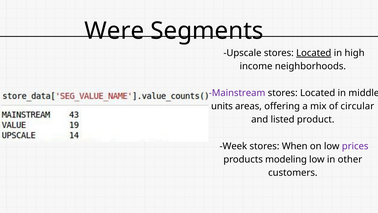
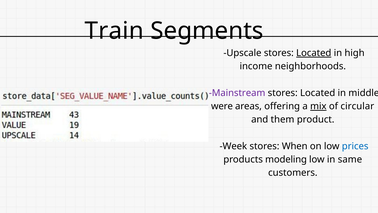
Were: Were -> Train
units: units -> were
mix underline: none -> present
listed: listed -> them
prices colour: purple -> blue
other: other -> same
